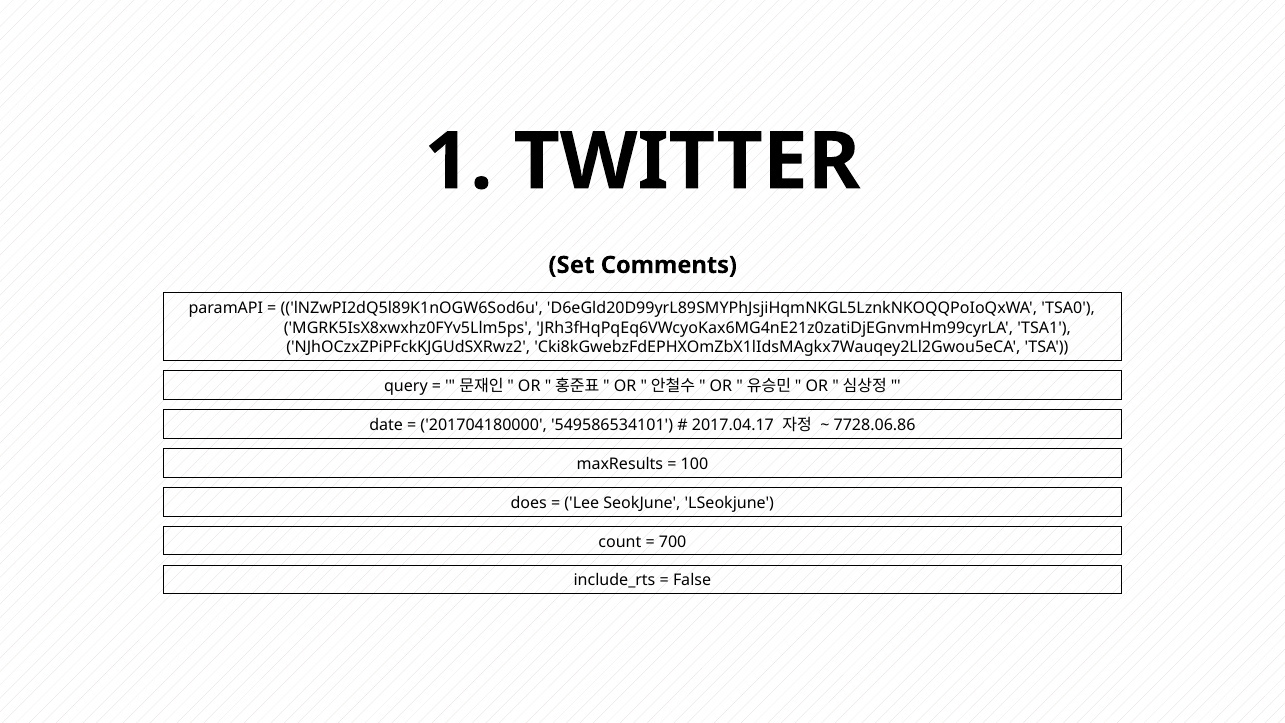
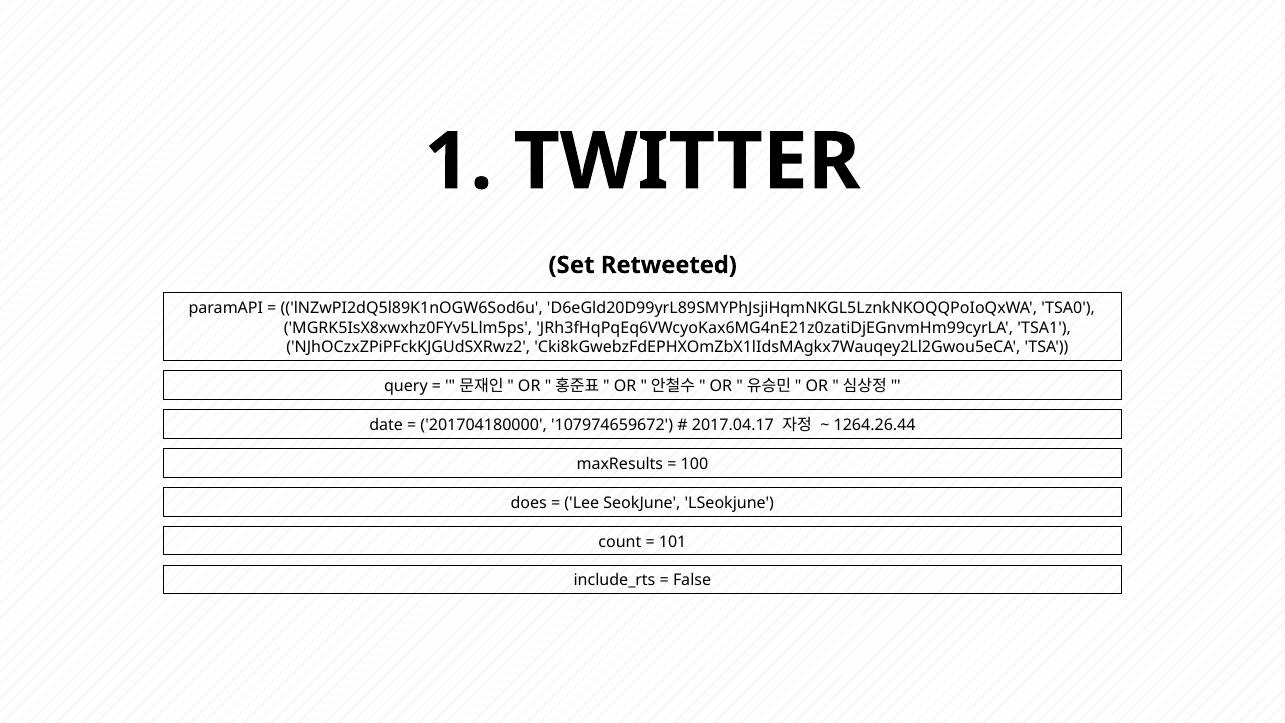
Comments: Comments -> Retweeted
549586534101: 549586534101 -> 107974659672
7728.06.86: 7728.06.86 -> 1264.26.44
700: 700 -> 101
